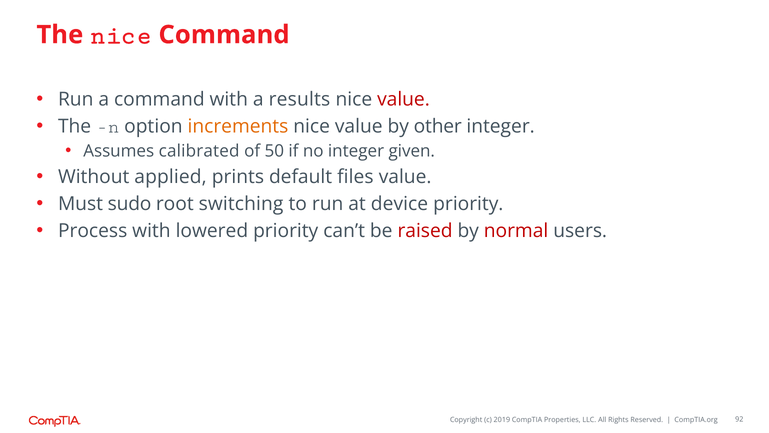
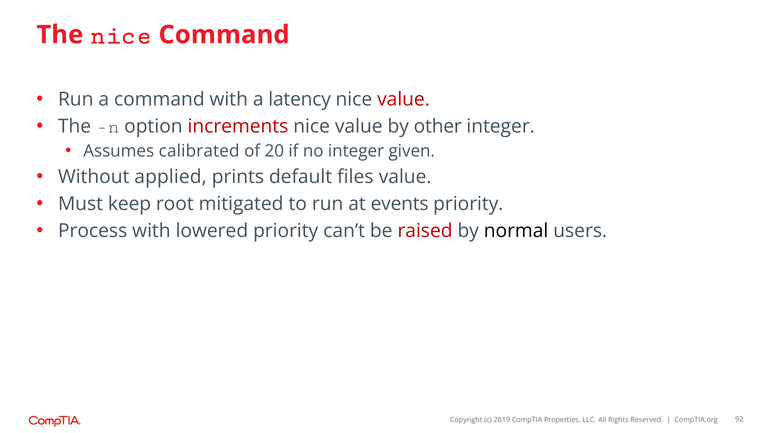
results: results -> latency
increments colour: orange -> red
50: 50 -> 20
sudo: sudo -> keep
switching: switching -> mitigated
device: device -> events
normal colour: red -> black
